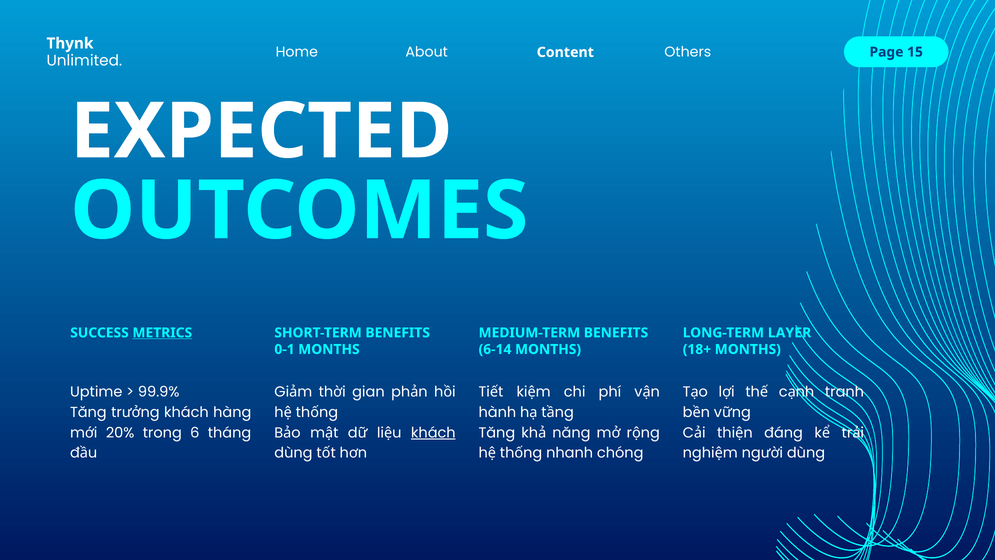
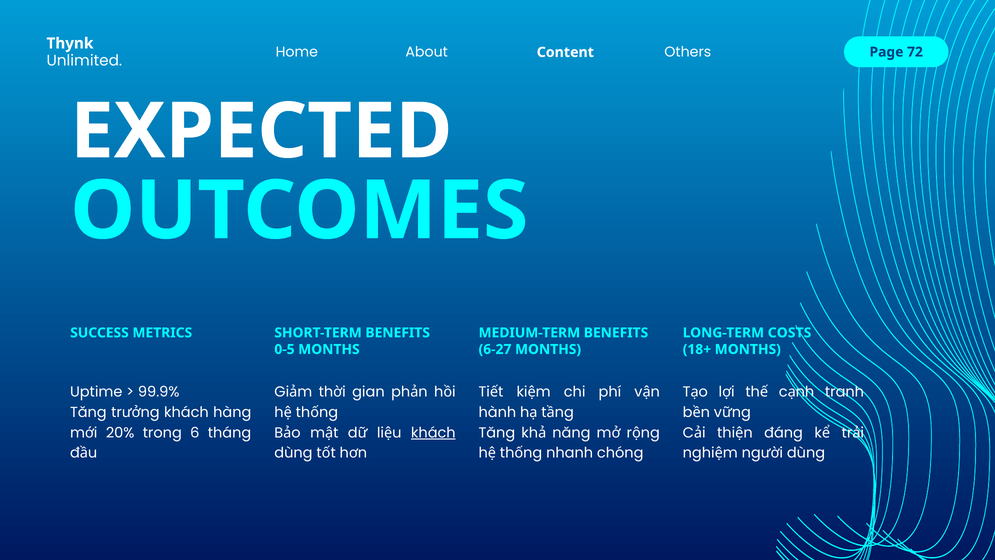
15: 15 -> 72
METRICS underline: present -> none
LAYER: LAYER -> COSTS
0-1: 0-1 -> 0-5
6-14: 6-14 -> 6-27
